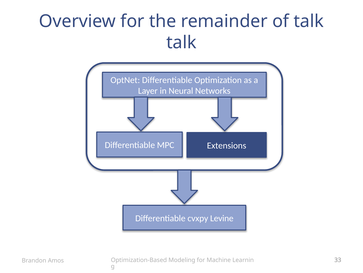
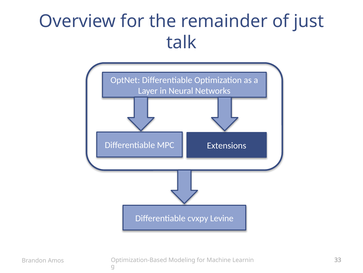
of talk: talk -> just
